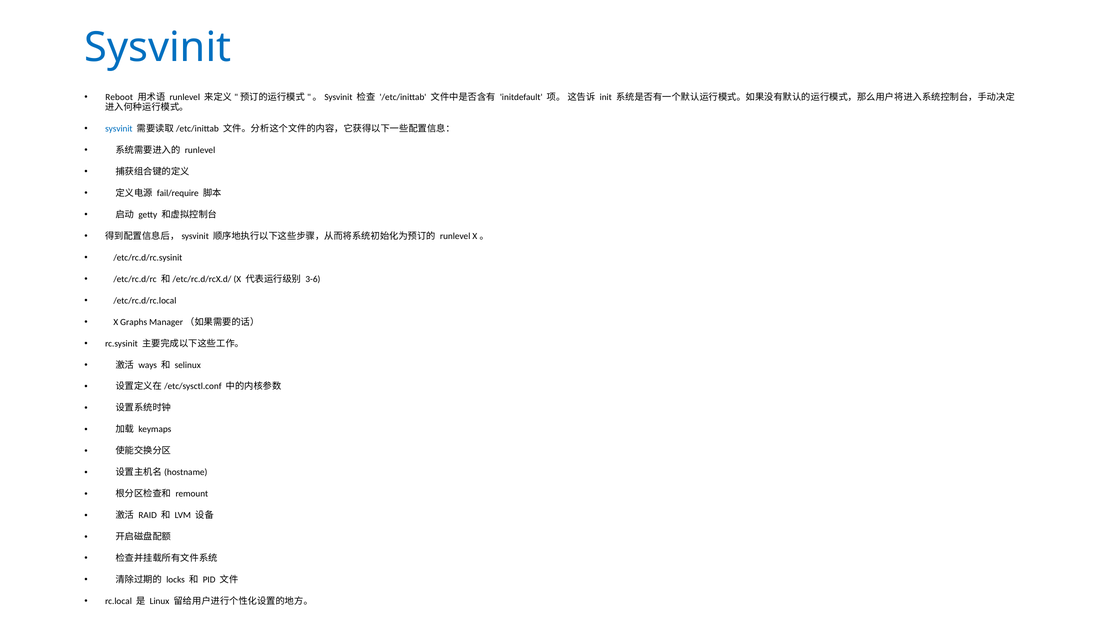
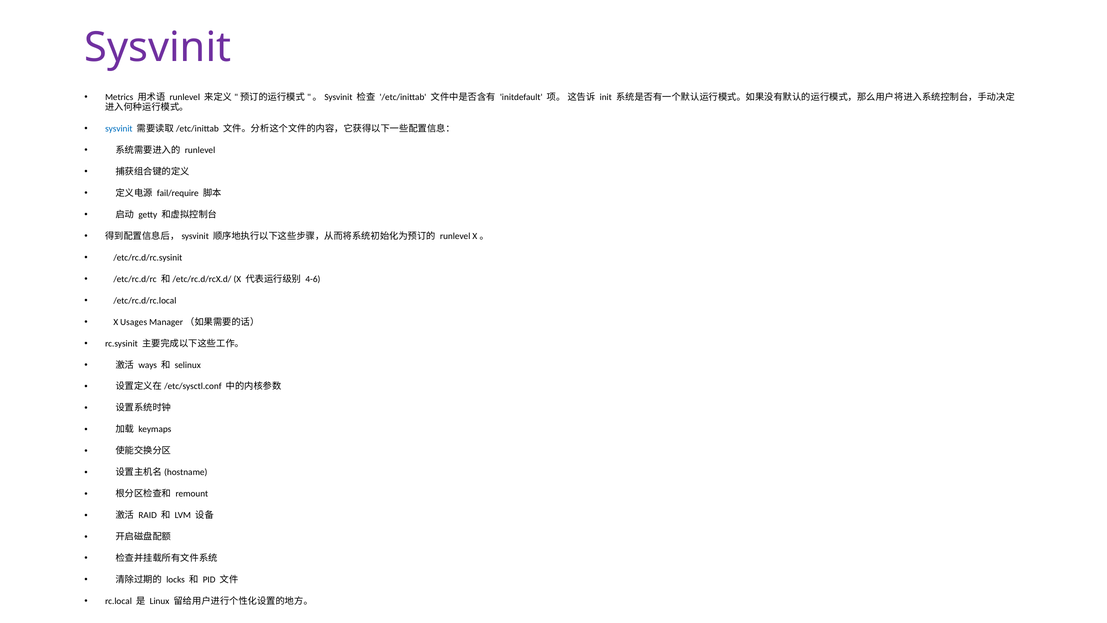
Sysvinit at (158, 48) colour: blue -> purple
Reboot: Reboot -> Metrics
3-6: 3-6 -> 4-6
Graphs: Graphs -> Usages
